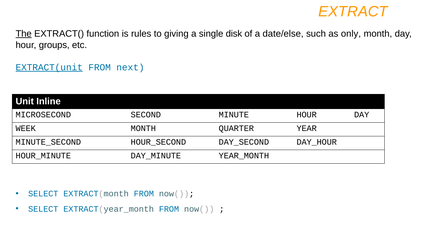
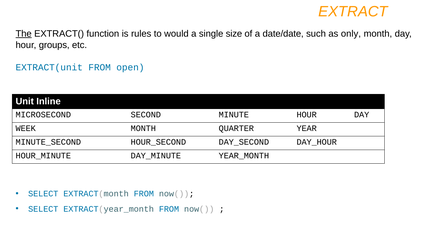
giving: giving -> would
disk: disk -> size
date/else: date/else -> date/date
EXTRACT(unit underline: present -> none
next: next -> open
